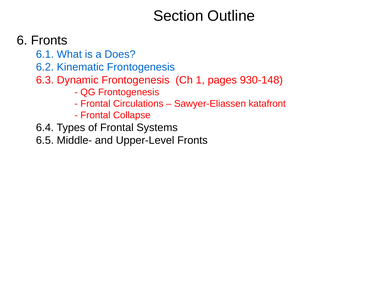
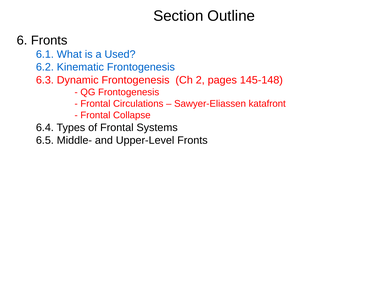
Does: Does -> Used
1: 1 -> 2
930-148: 930-148 -> 145-148
